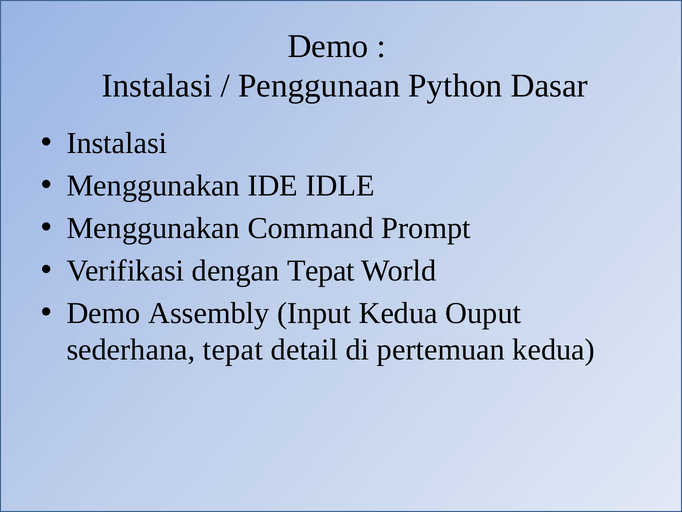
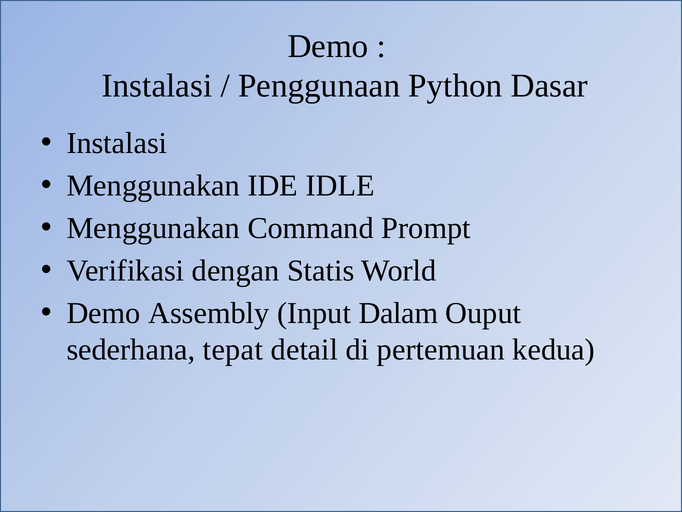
dengan Tepat: Tepat -> Statis
Input Kedua: Kedua -> Dalam
